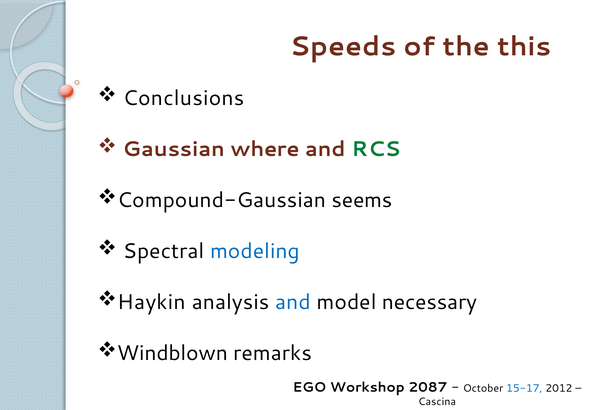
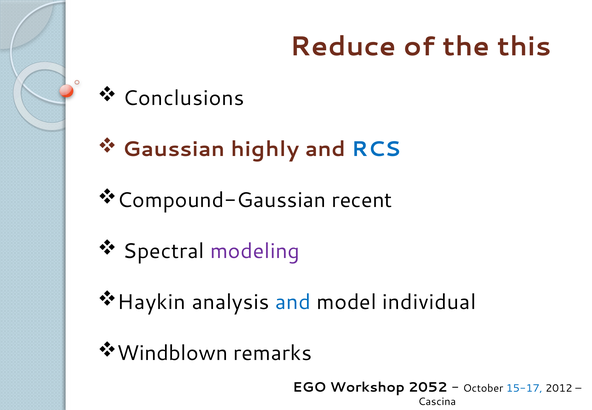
Speeds: Speeds -> Reduce
where: where -> highly
RCS colour: green -> blue
seems: seems -> recent
modeling colour: blue -> purple
necessary: necessary -> individual
2087: 2087 -> 2052
